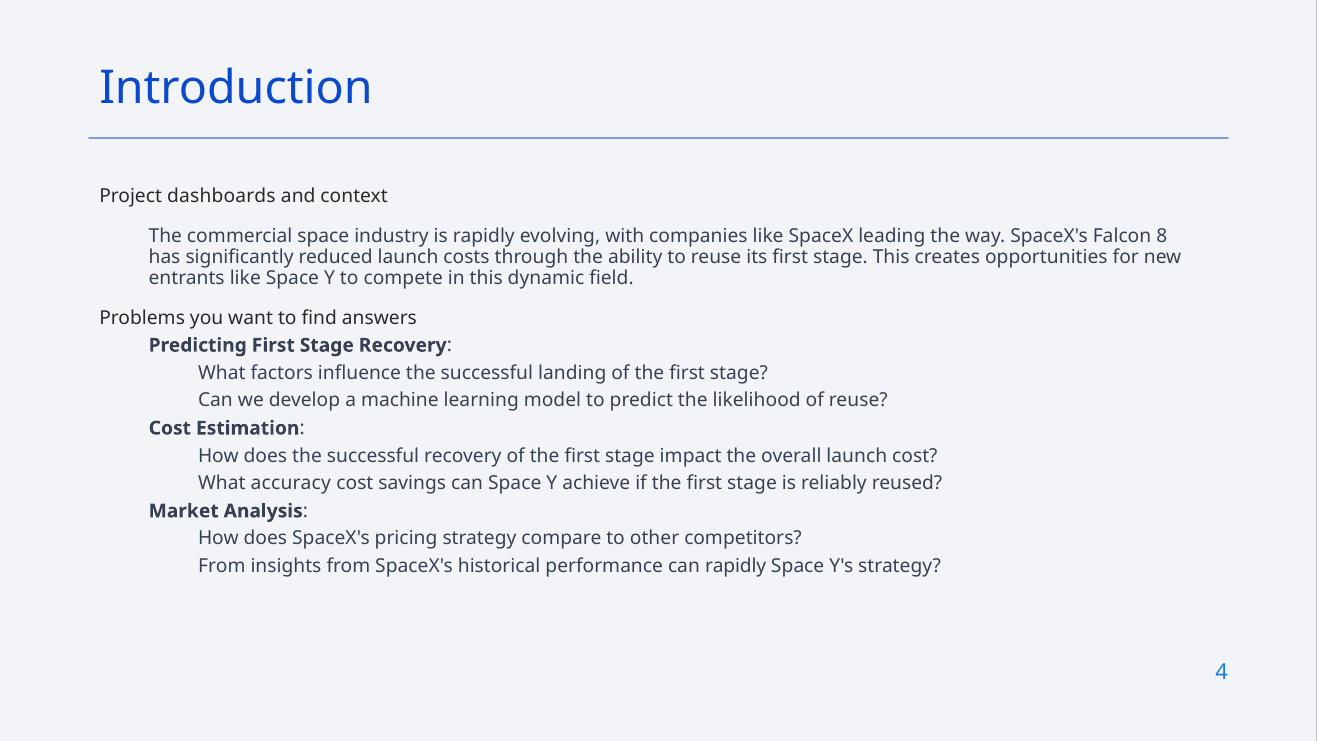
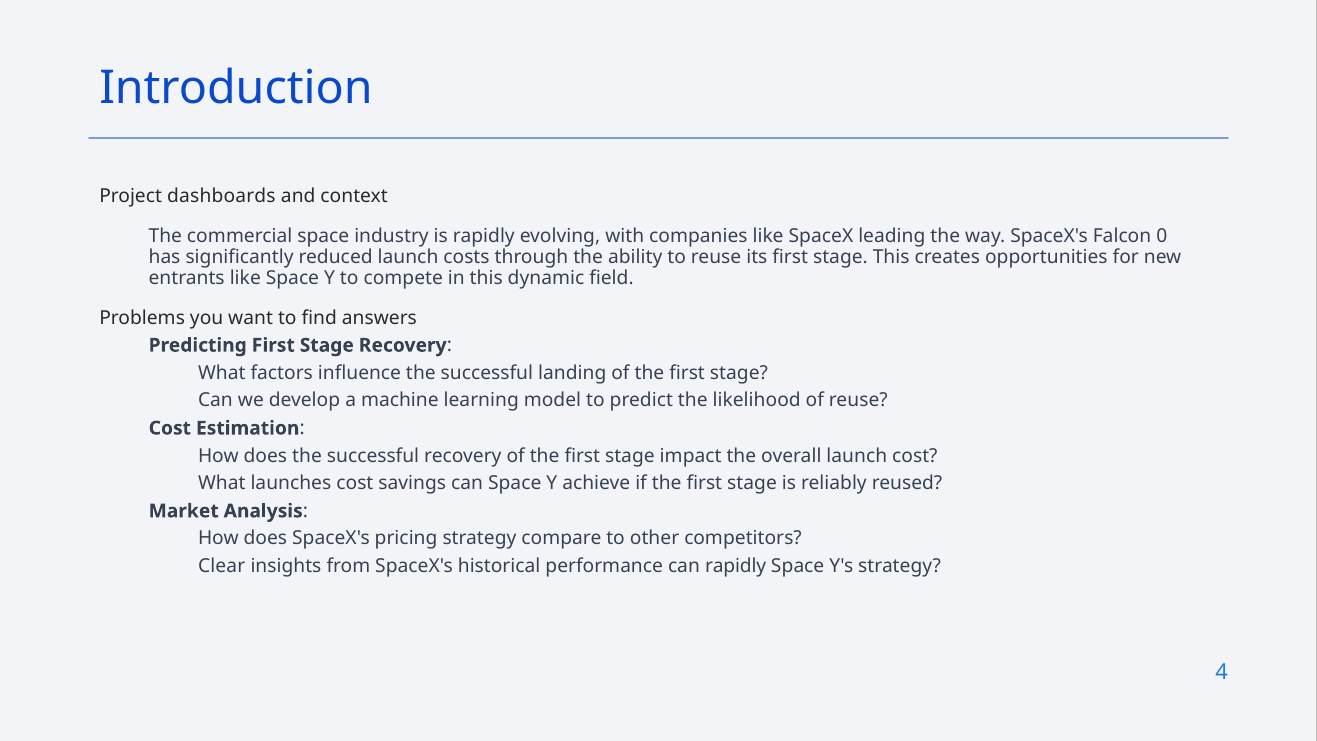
8: 8 -> 0
accuracy: accuracy -> launches
From at (222, 566): From -> Clear
